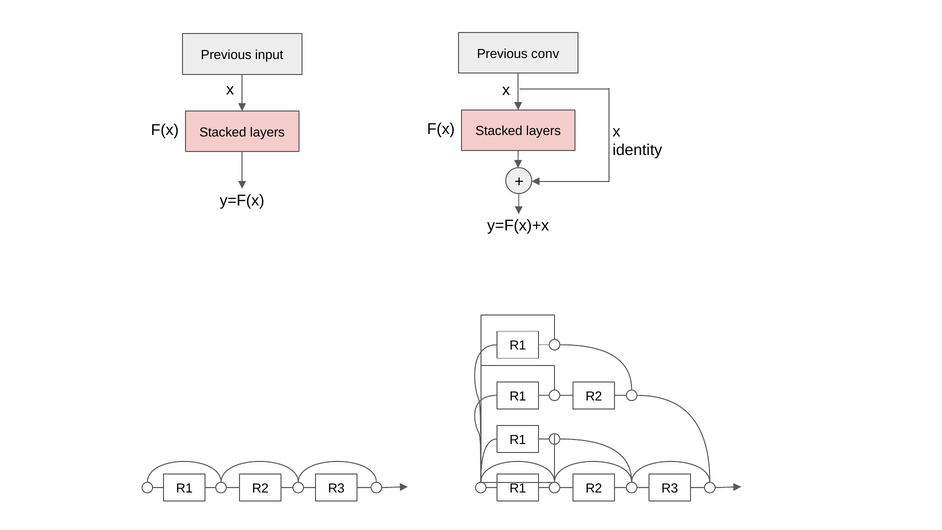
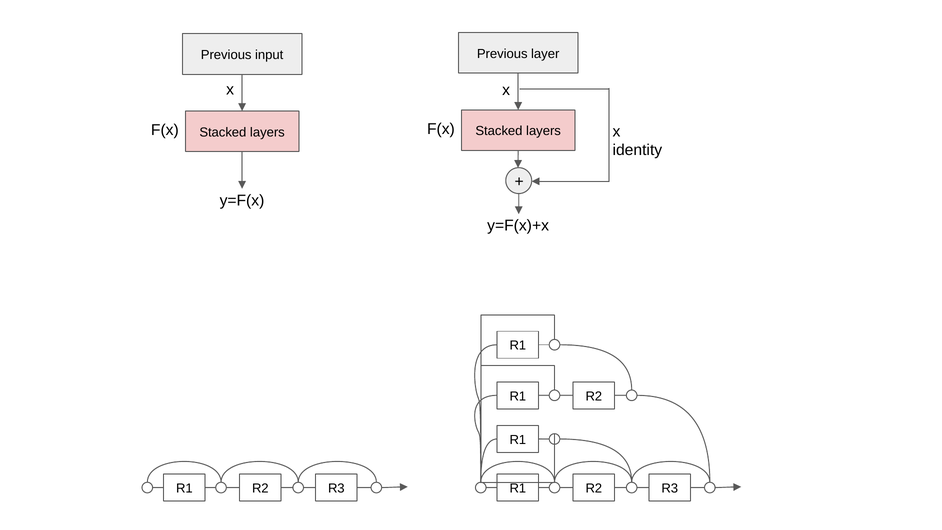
conv: conv -> layer
